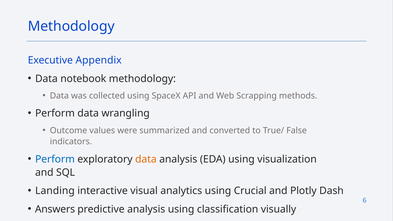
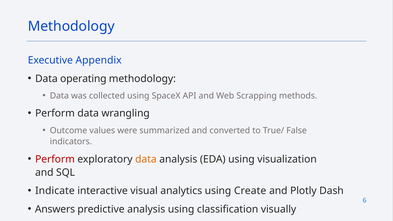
notebook: notebook -> operating
Perform at (55, 159) colour: blue -> red
Landing: Landing -> Indicate
Crucial: Crucial -> Create
